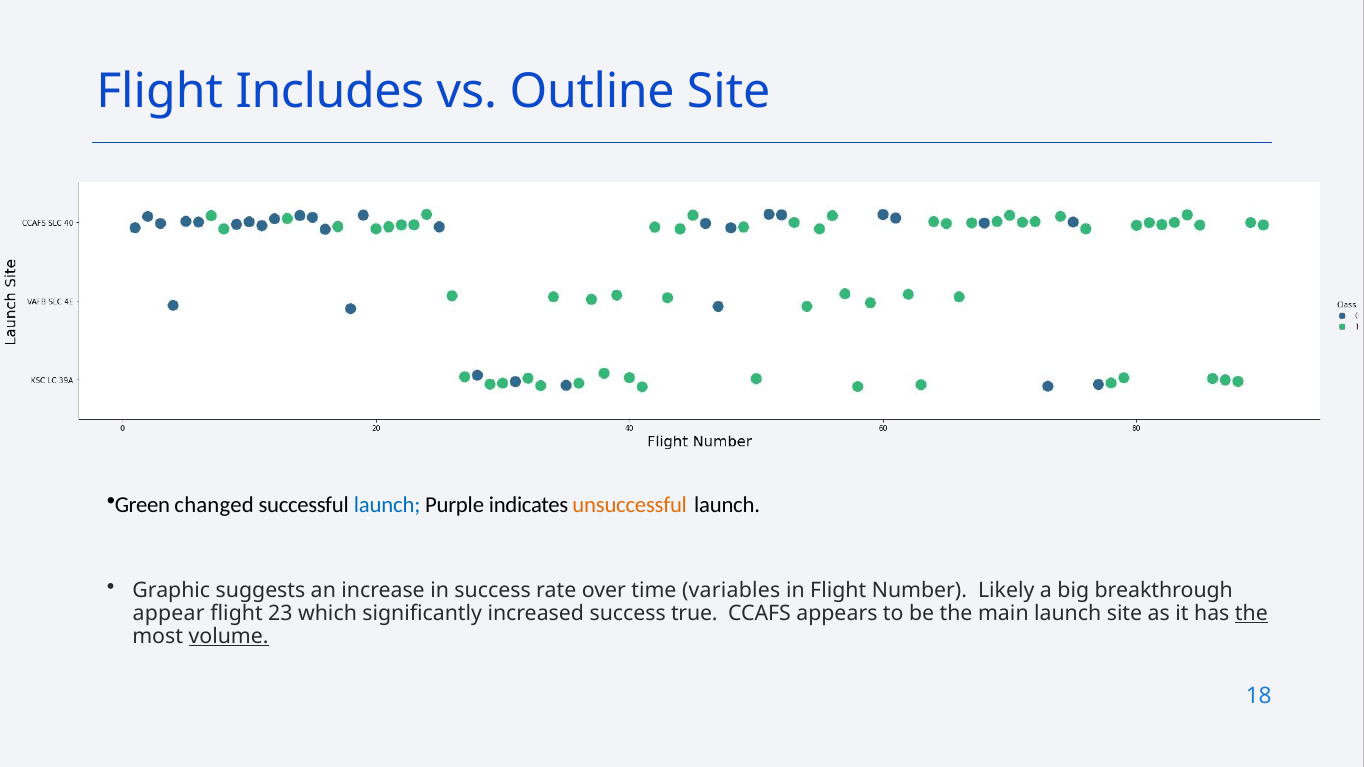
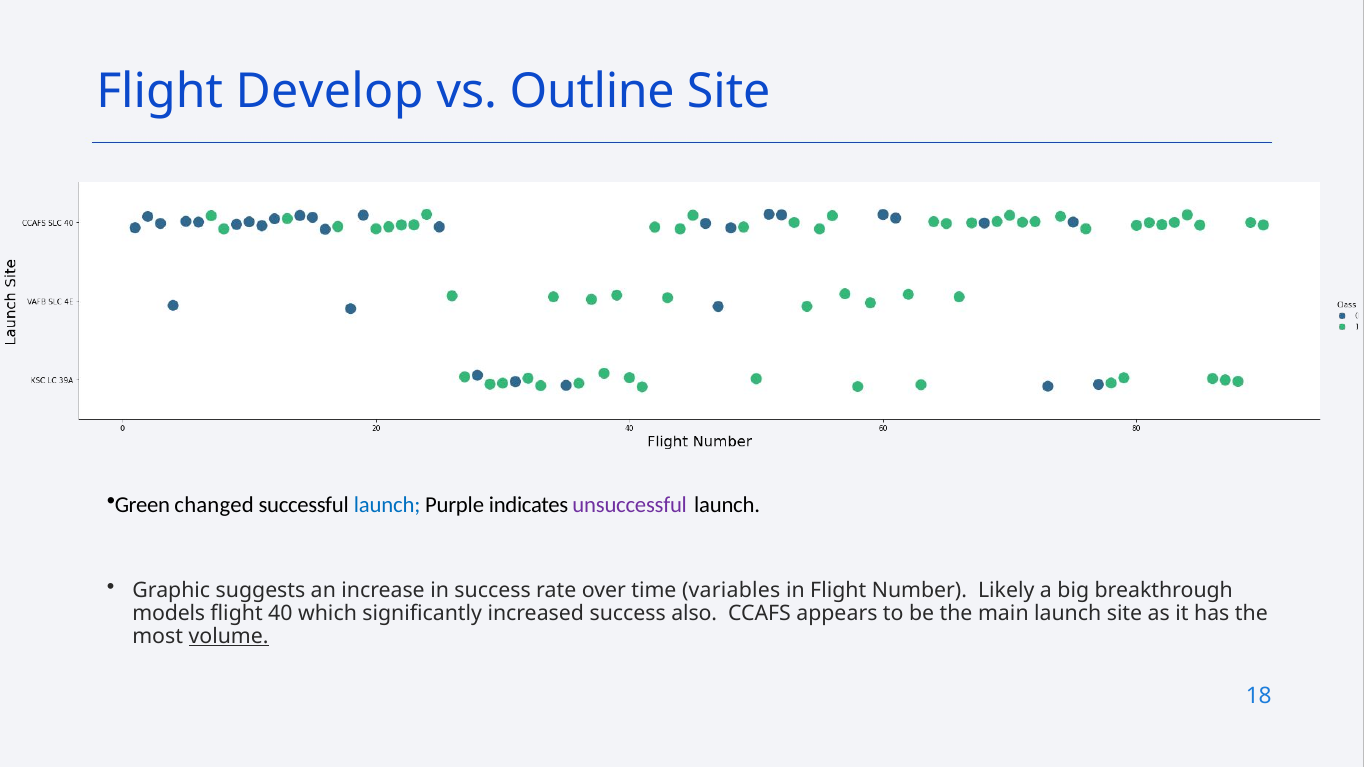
Includes: Includes -> Develop
unsuccessful colour: orange -> purple
appear: appear -> models
23: 23 -> 40
true: true -> also
the at (1251, 613) underline: present -> none
